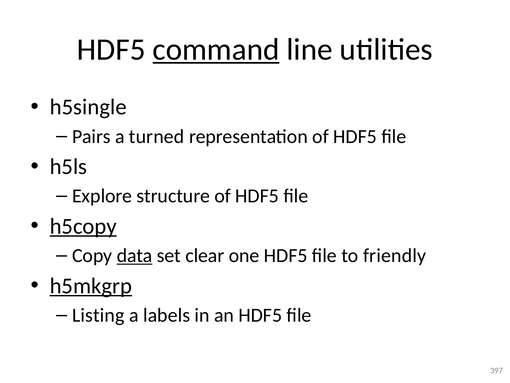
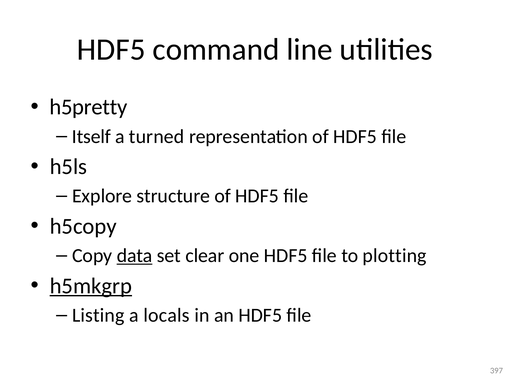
command underline: present -> none
h5single: h5single -> h5pretty
Pairs: Pairs -> Itself
h5copy underline: present -> none
friendly: friendly -> plotting
labels: labels -> locals
